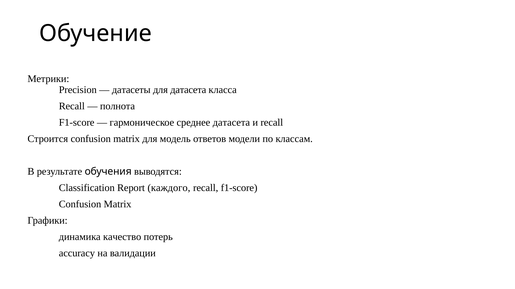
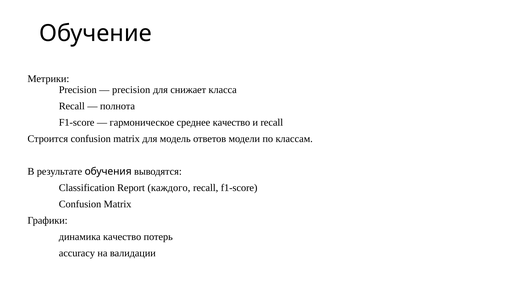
датасеты at (131, 90): датасеты -> precision
для датасета: датасета -> снижает
среднее датасета: датасета -> качество
